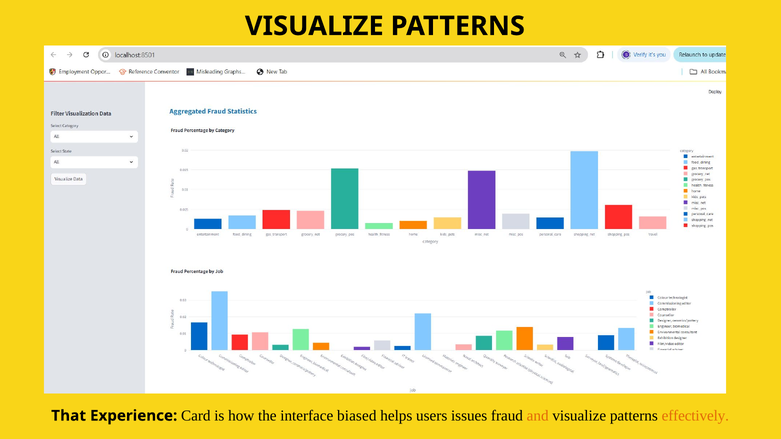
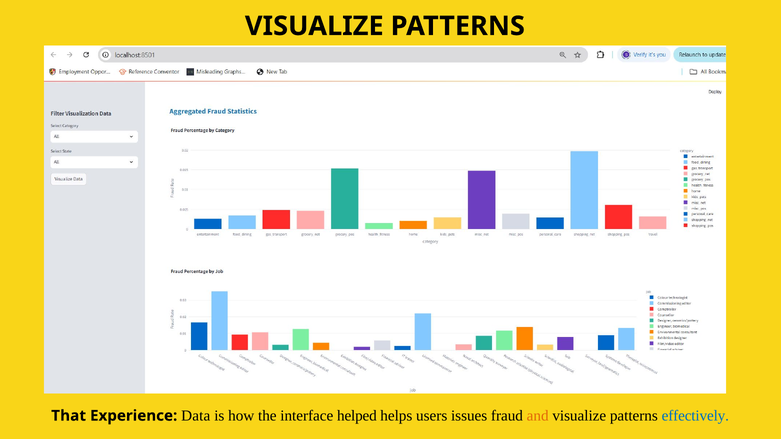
Card: Card -> Data
biased: biased -> helped
effectively colour: orange -> blue
